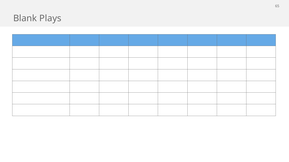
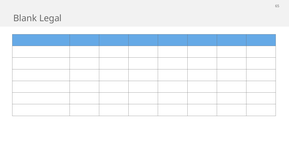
Plays: Plays -> Legal
